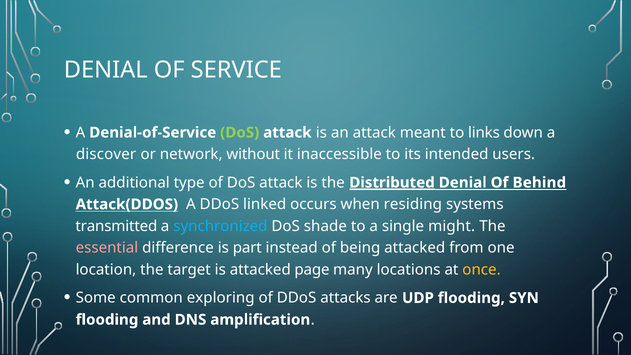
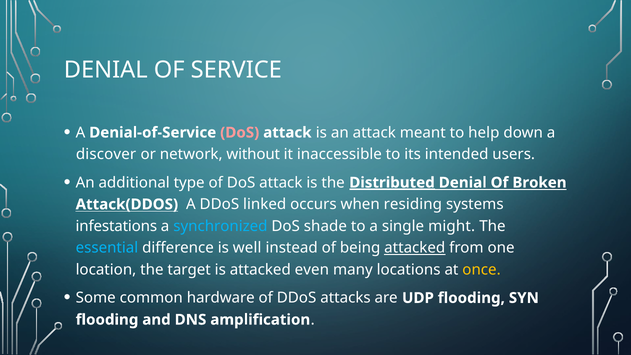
DoS at (240, 133) colour: light green -> pink
links: links -> help
Behind: Behind -> Broken
transmitted: transmitted -> infestations
essential colour: pink -> light blue
part: part -> well
attacked at (415, 248) underline: none -> present
page: page -> even
exploring: exploring -> hardware
